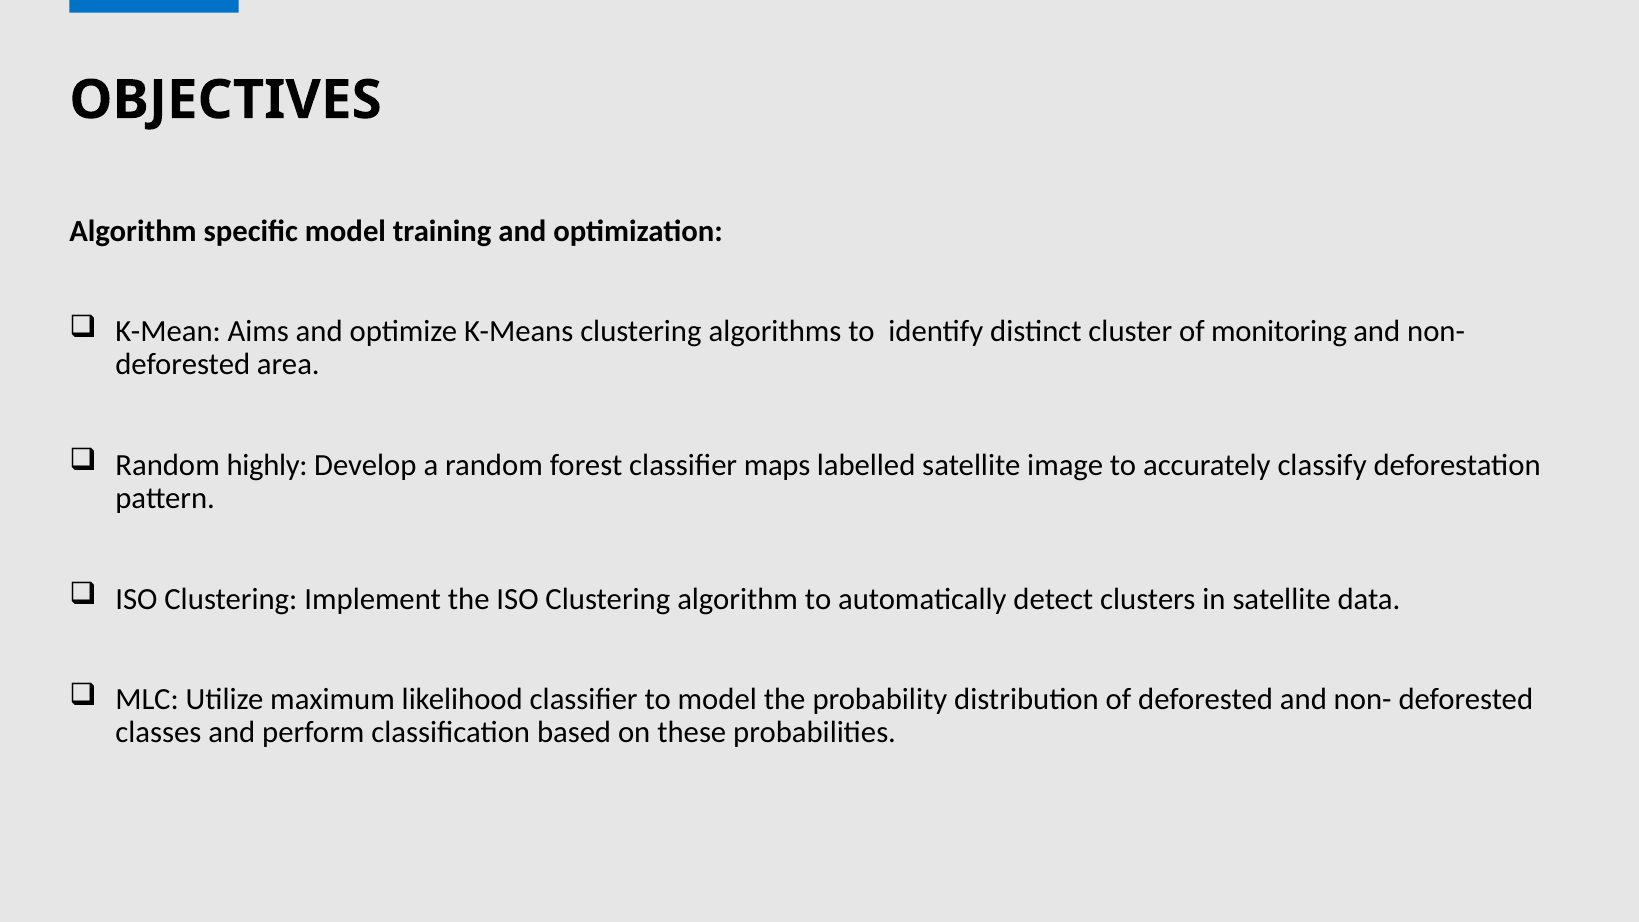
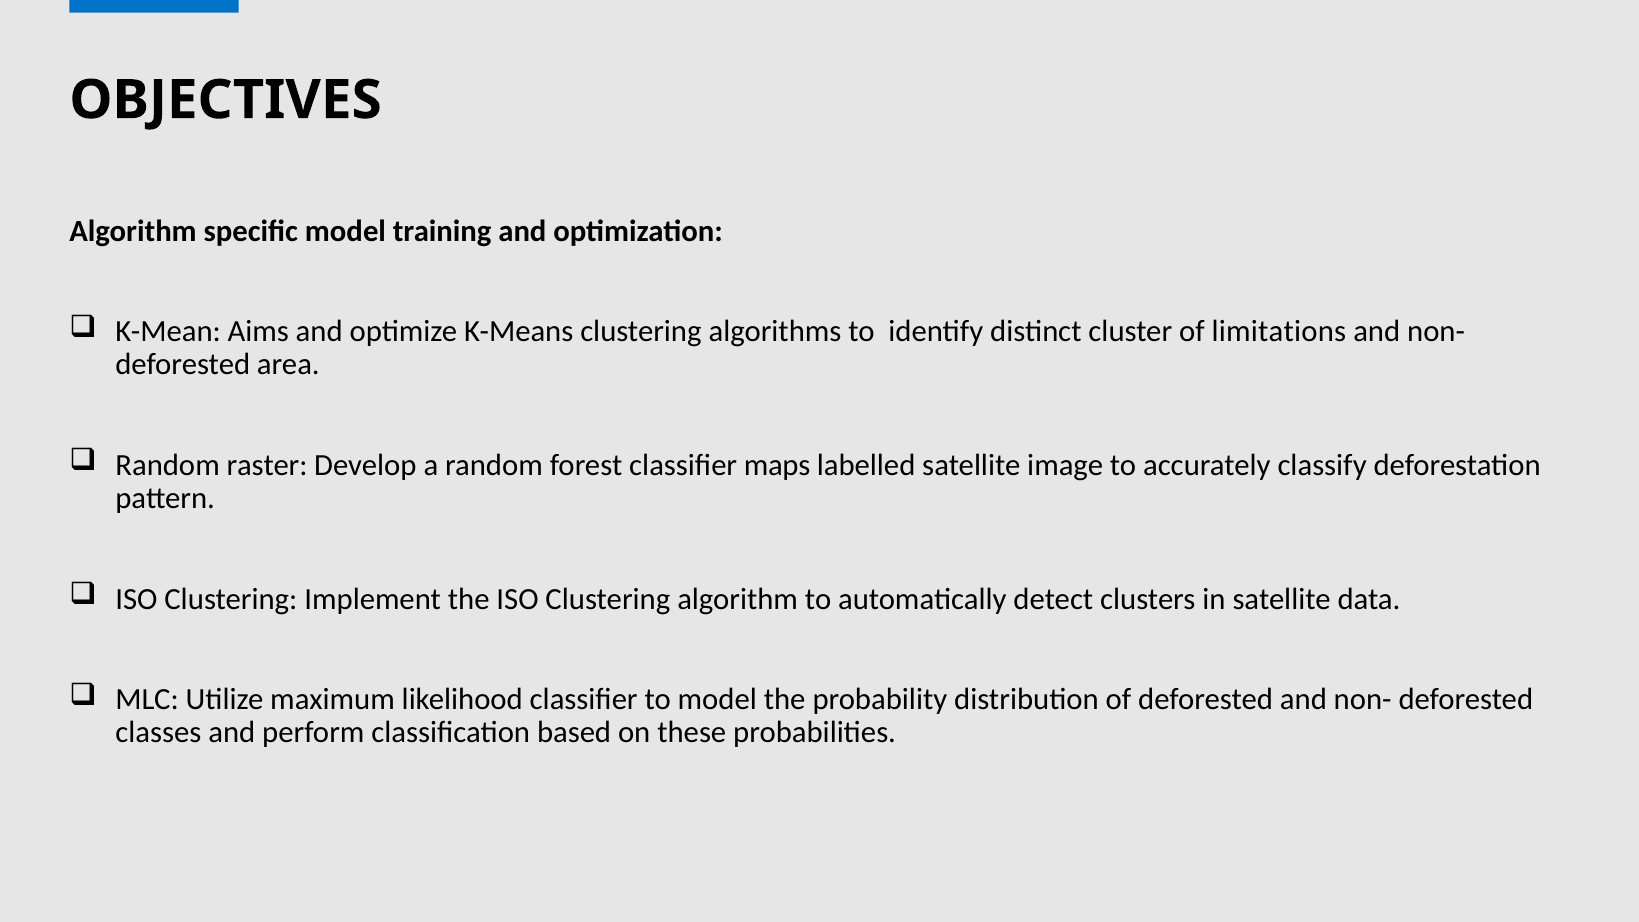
monitoring: monitoring -> limitations
highly: highly -> raster
